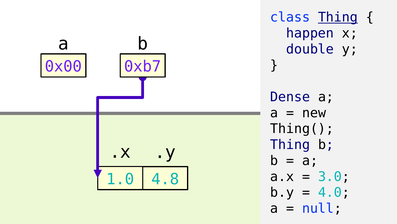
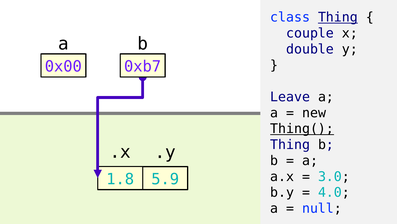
happen: happen -> couple
Dense: Dense -> Leave
Thing( underline: none -> present
1.0: 1.0 -> 1.8
4.8: 4.8 -> 5.9
